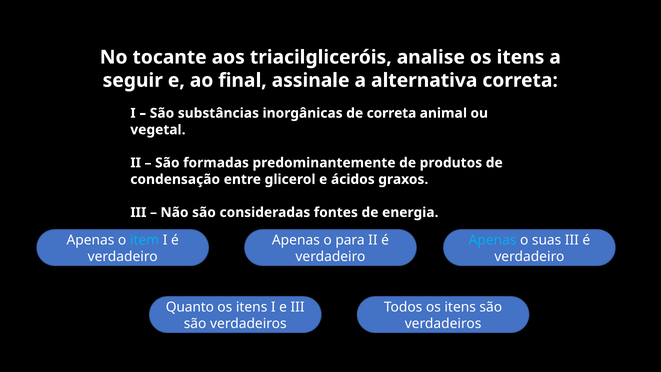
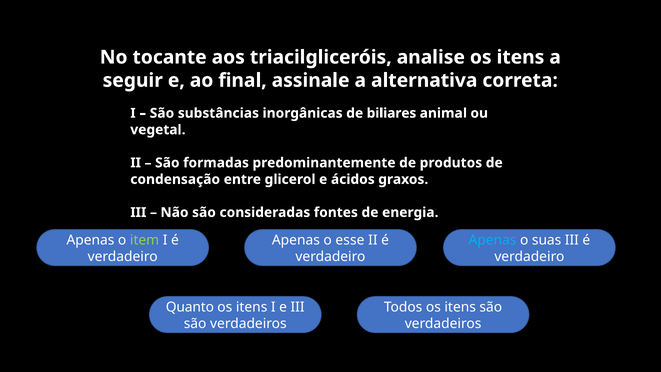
de correta: correta -> biliares
item colour: light blue -> light green
para: para -> esse
